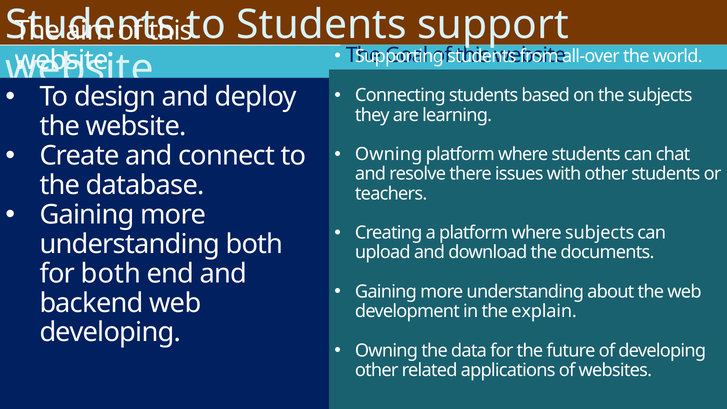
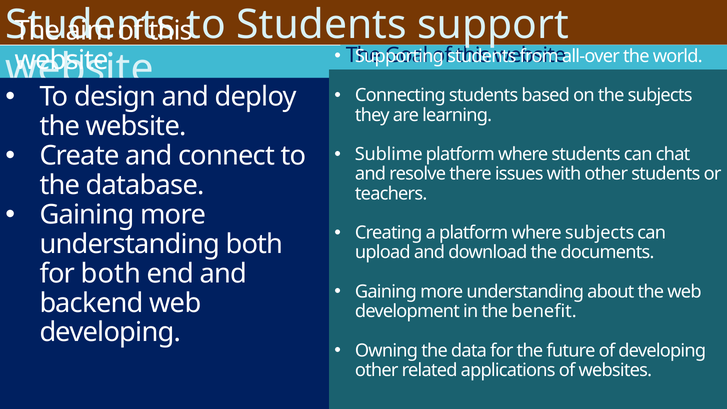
Owning at (389, 154): Owning -> Sublime
explain: explain -> benefit
